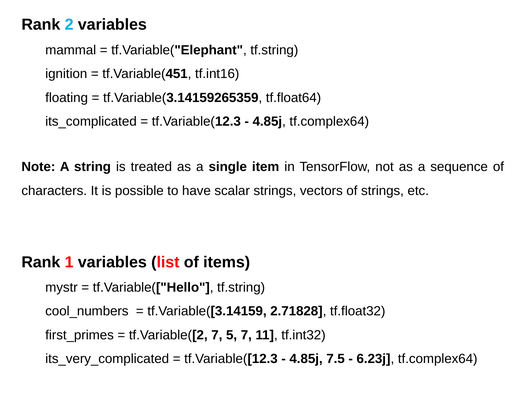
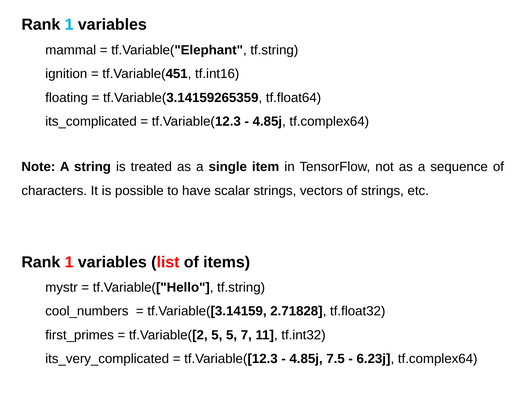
2 at (69, 25): 2 -> 1
tf.Variable([2 7: 7 -> 5
